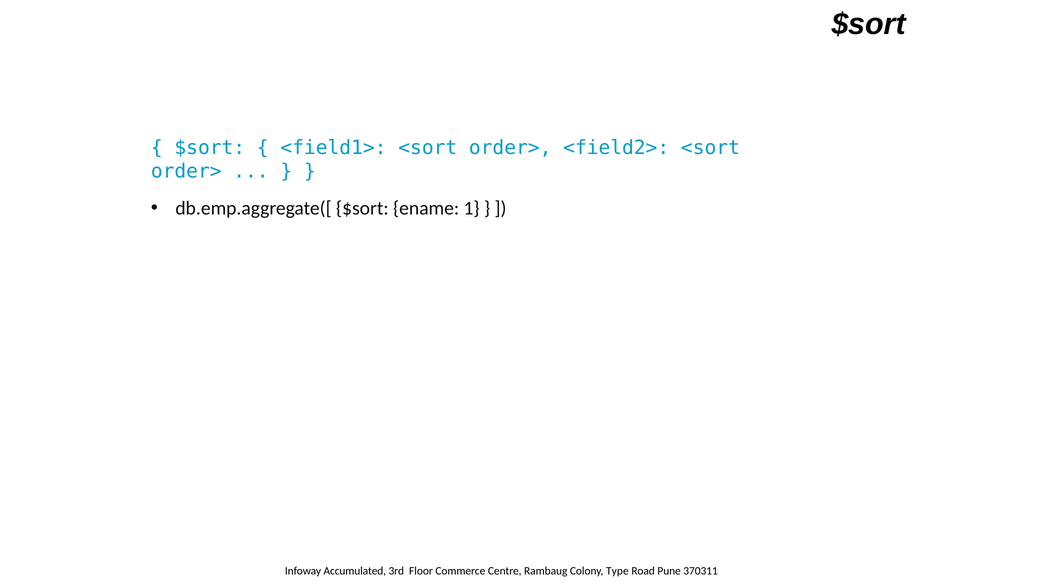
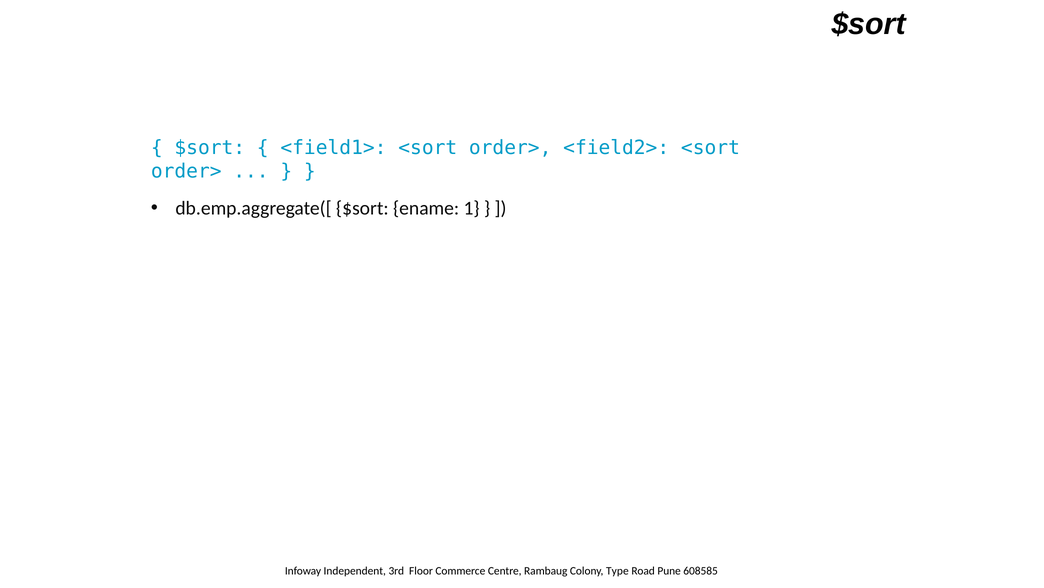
Accumulated: Accumulated -> Independent
370311: 370311 -> 608585
